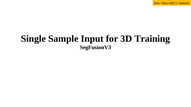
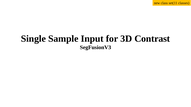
Training: Training -> Contrast
